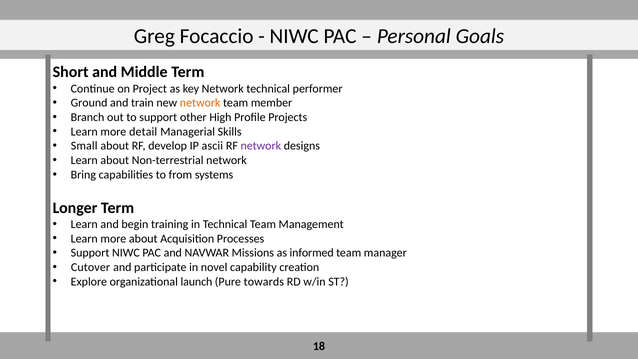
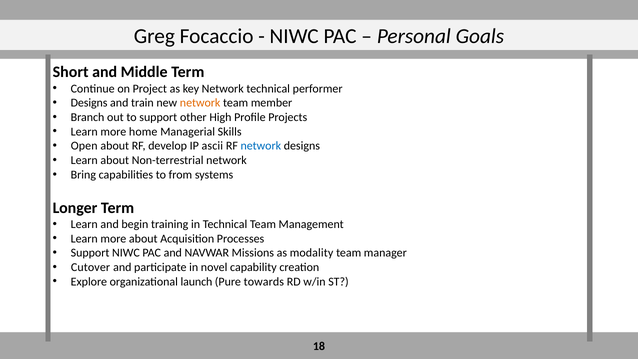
Ground at (89, 103): Ground -> Designs
detail: detail -> home
Small: Small -> Open
network at (261, 146) colour: purple -> blue
informed: informed -> modality
